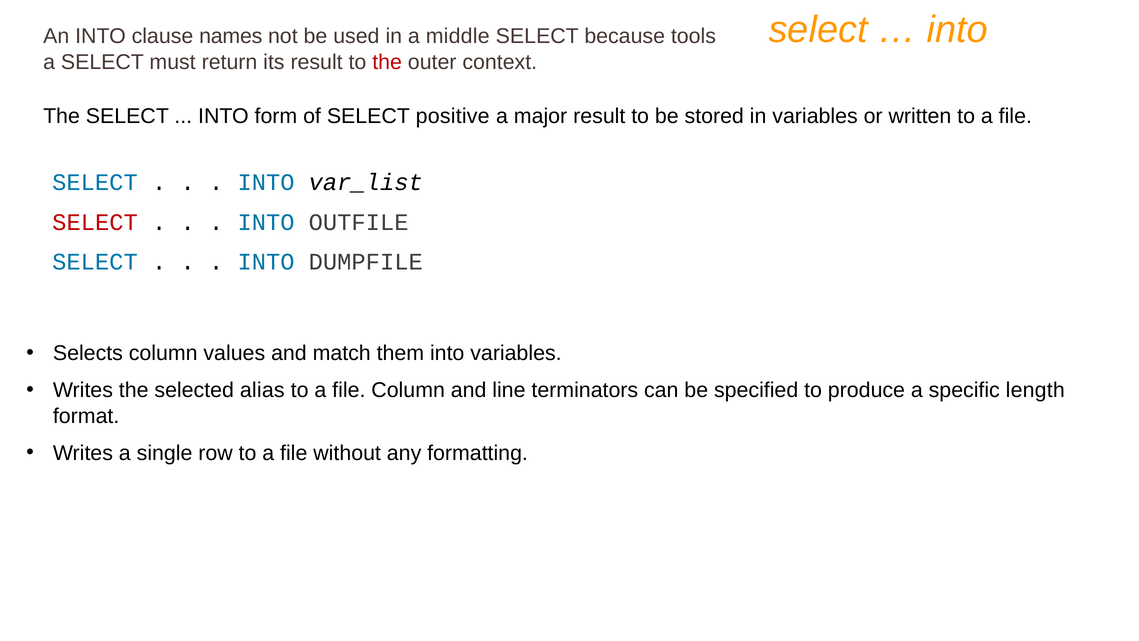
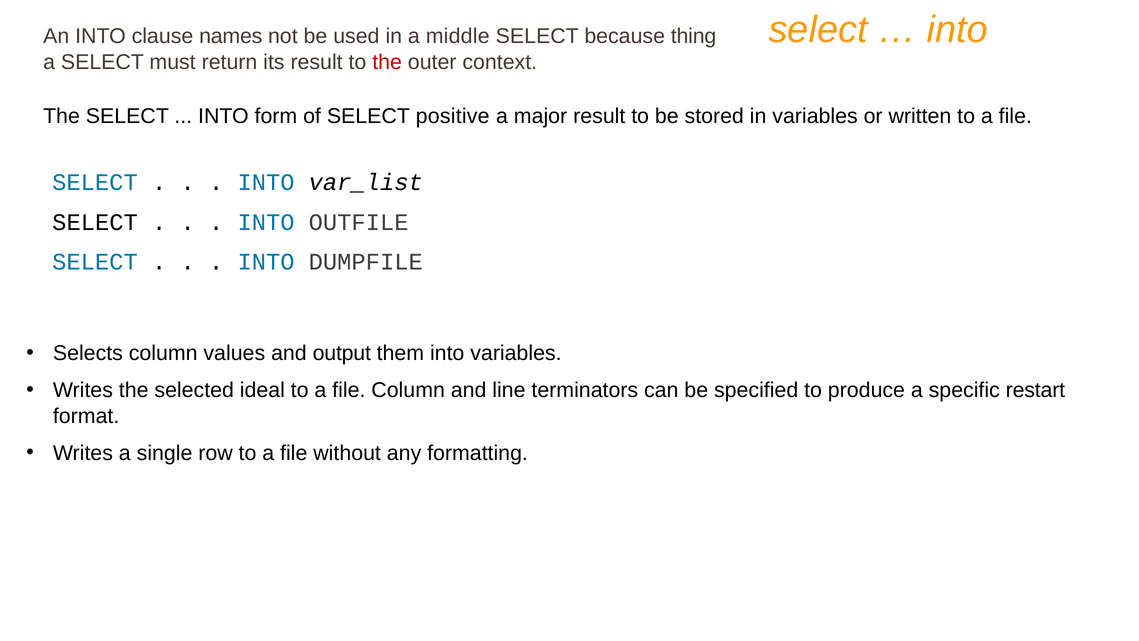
tools: tools -> thing
SELECT at (95, 222) colour: red -> black
match: match -> output
alias: alias -> ideal
length: length -> restart
